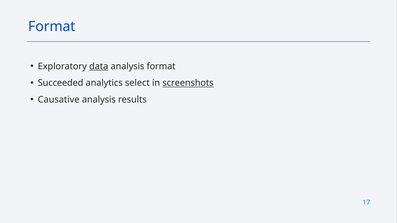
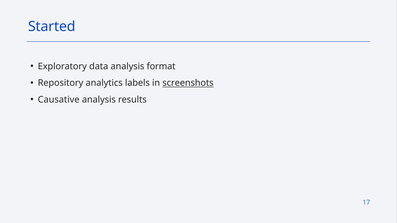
Format at (52, 27): Format -> Started
data underline: present -> none
Succeeded: Succeeded -> Repository
select: select -> labels
